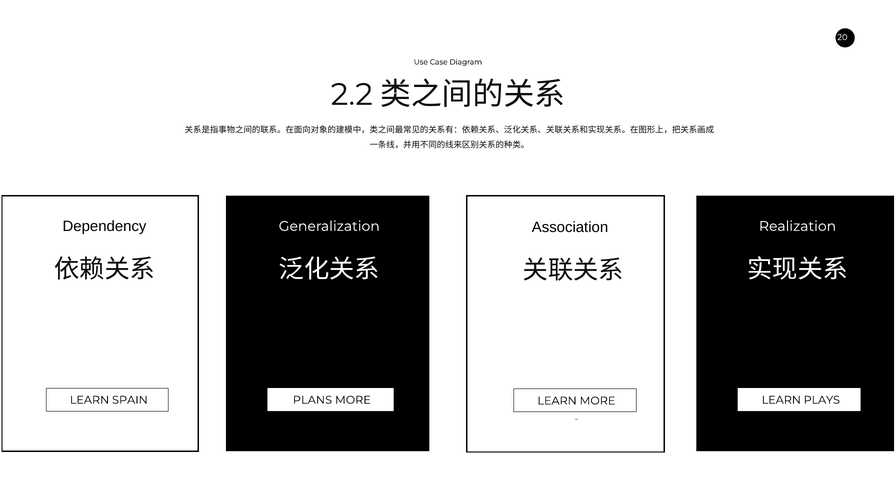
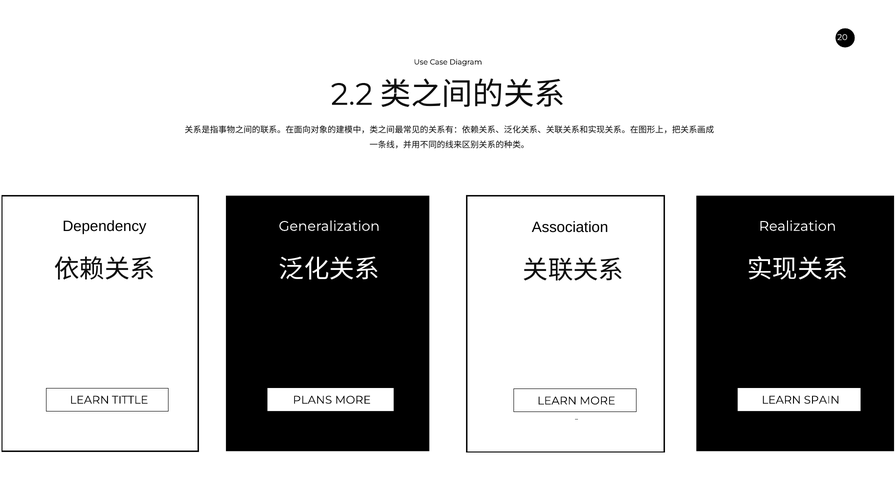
SPAIN: SPAIN -> TITTLE
PLAYS: PLAYS -> SPAIN
